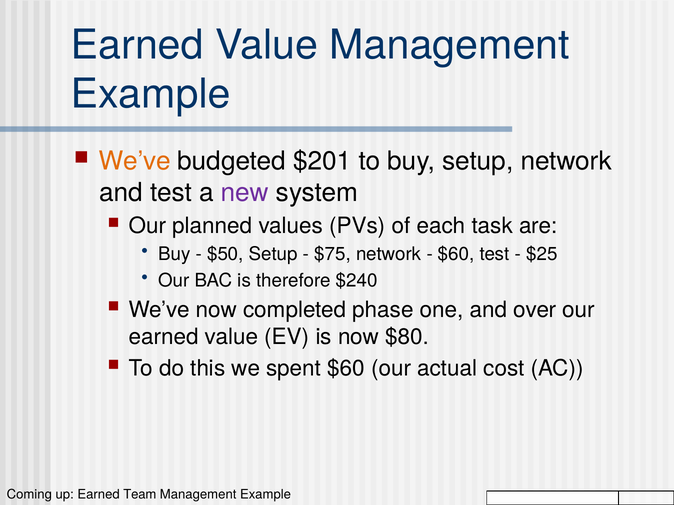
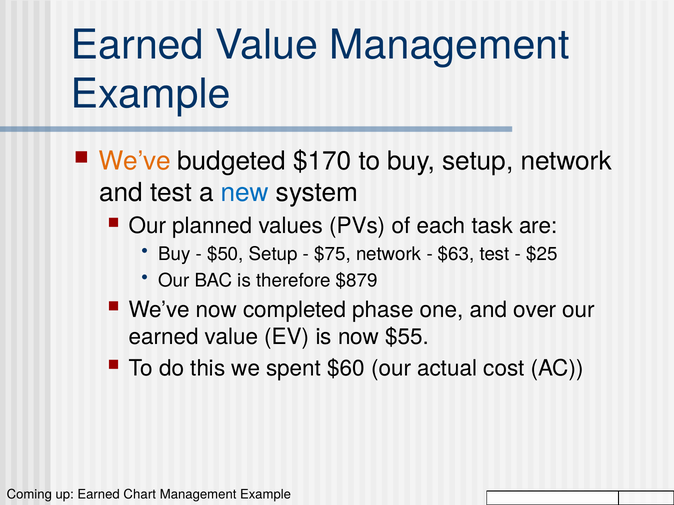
$201: $201 -> $170
new colour: purple -> blue
$60 at (456, 254): $60 -> $63
$240: $240 -> $879
$80: $80 -> $55
Team: Team -> Chart
